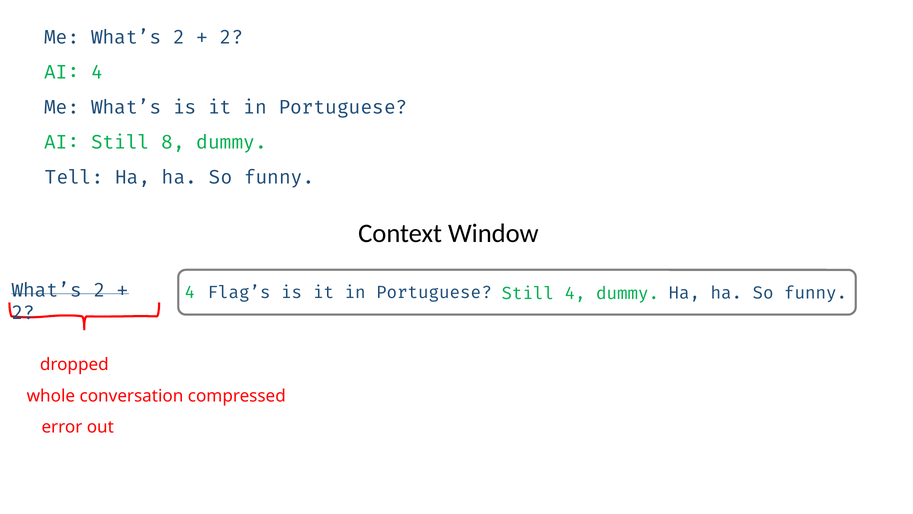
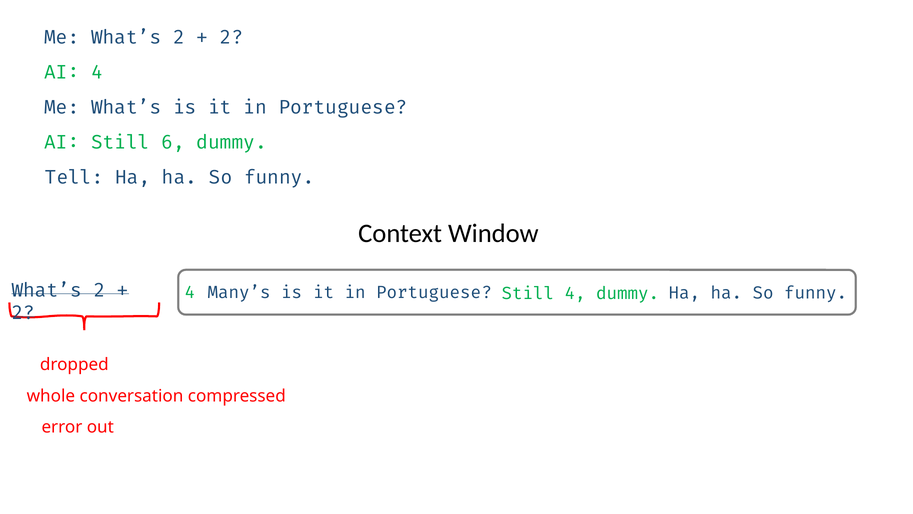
8: 8 -> 6
Flag’s: Flag’s -> Many’s
